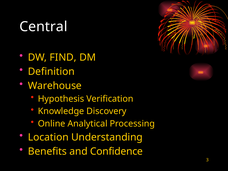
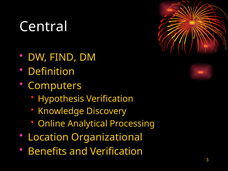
Warehouse: Warehouse -> Computers
Understanding: Understanding -> Organizational
and Confidence: Confidence -> Verification
